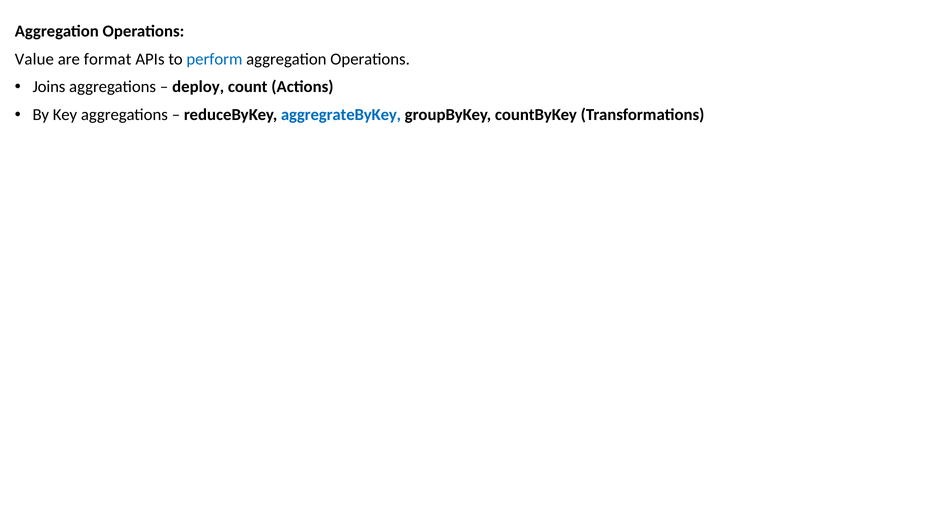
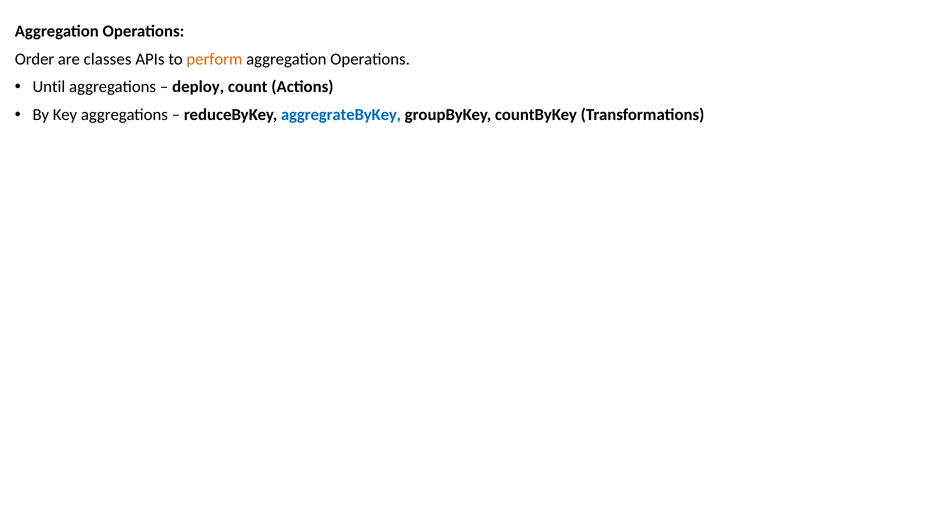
Value: Value -> Order
format: format -> classes
perform colour: blue -> orange
Joins: Joins -> Until
